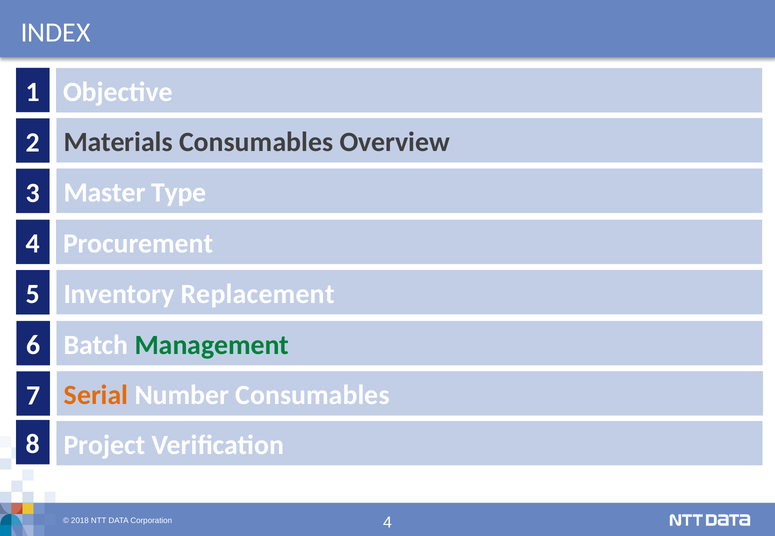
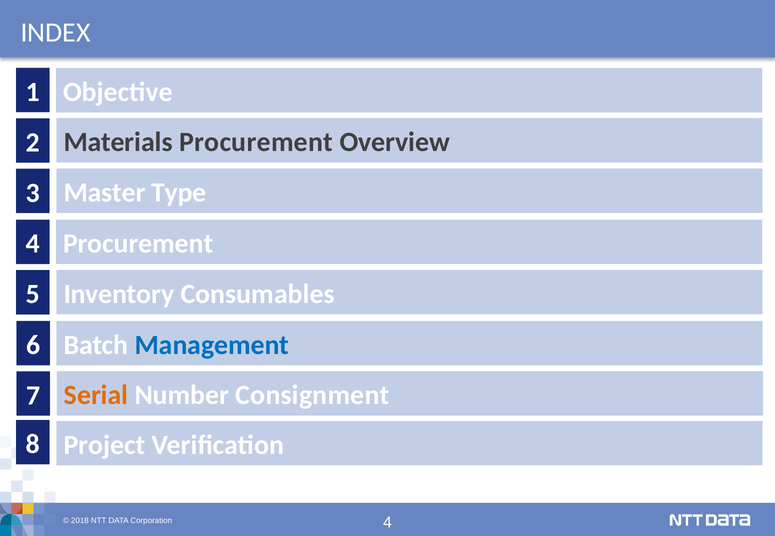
Materials Consumables: Consumables -> Procurement
Replacement: Replacement -> Consumables
Management colour: green -> blue
Number Consumables: Consumables -> Consignment
